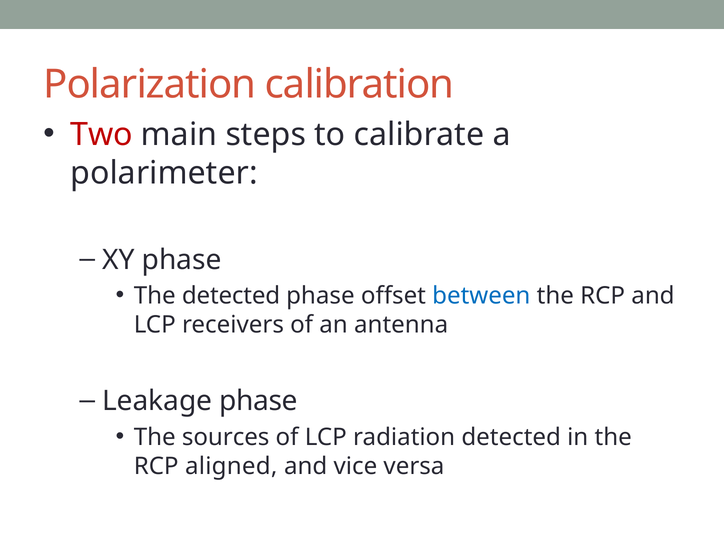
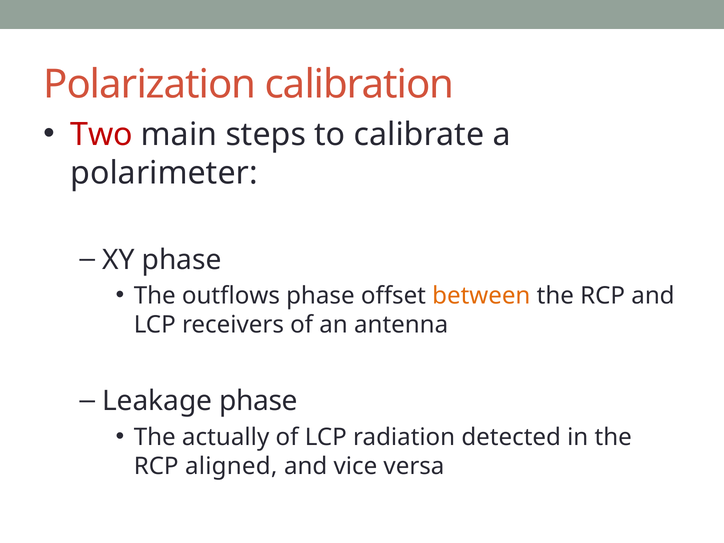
The detected: detected -> outflows
between colour: blue -> orange
sources: sources -> actually
